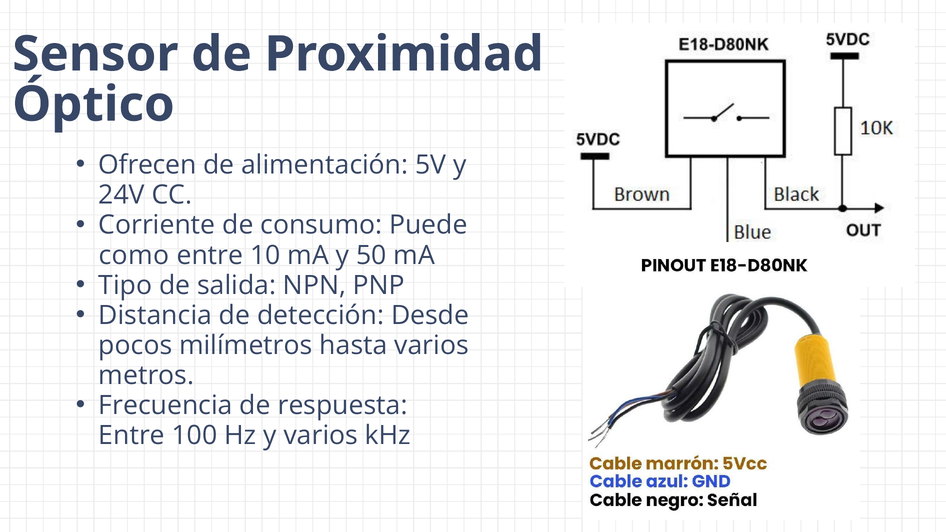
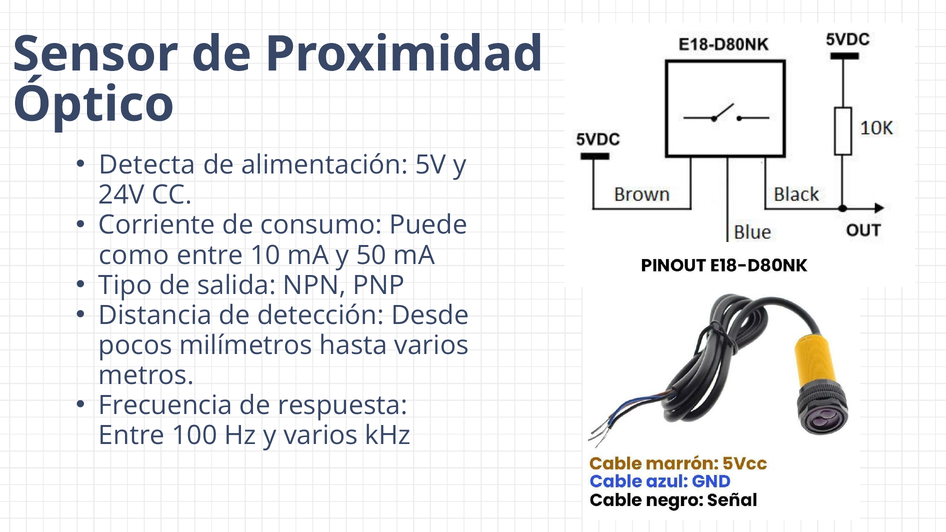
Ofrecen: Ofrecen -> Detecta
